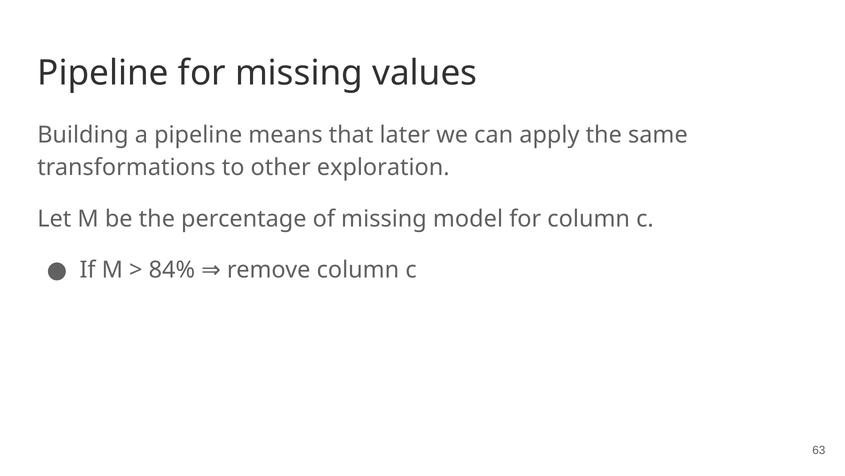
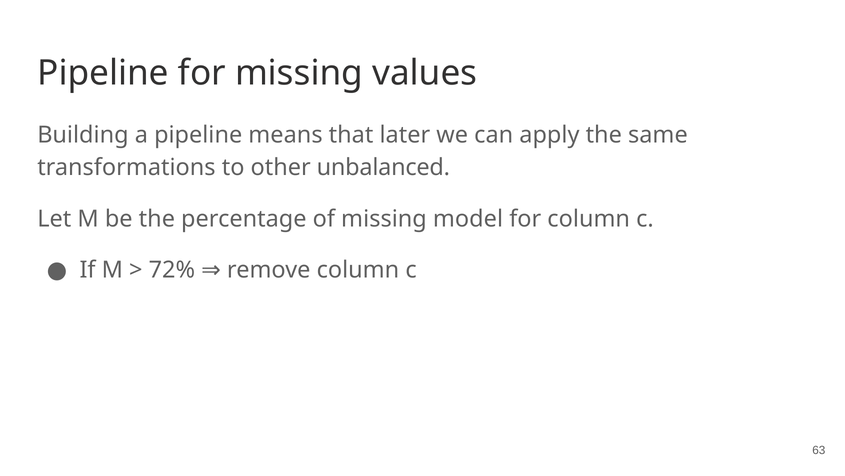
exploration: exploration -> unbalanced
84%: 84% -> 72%
